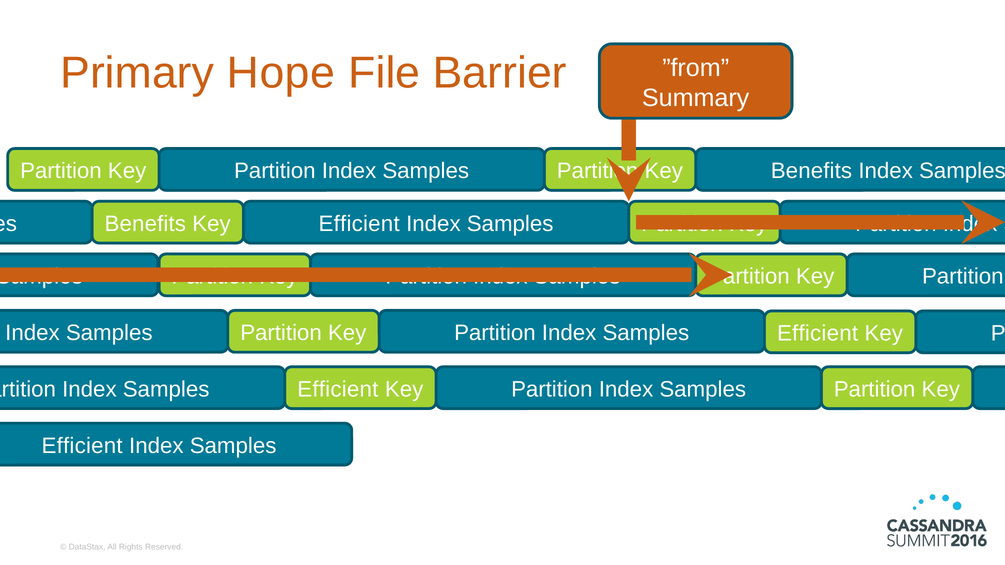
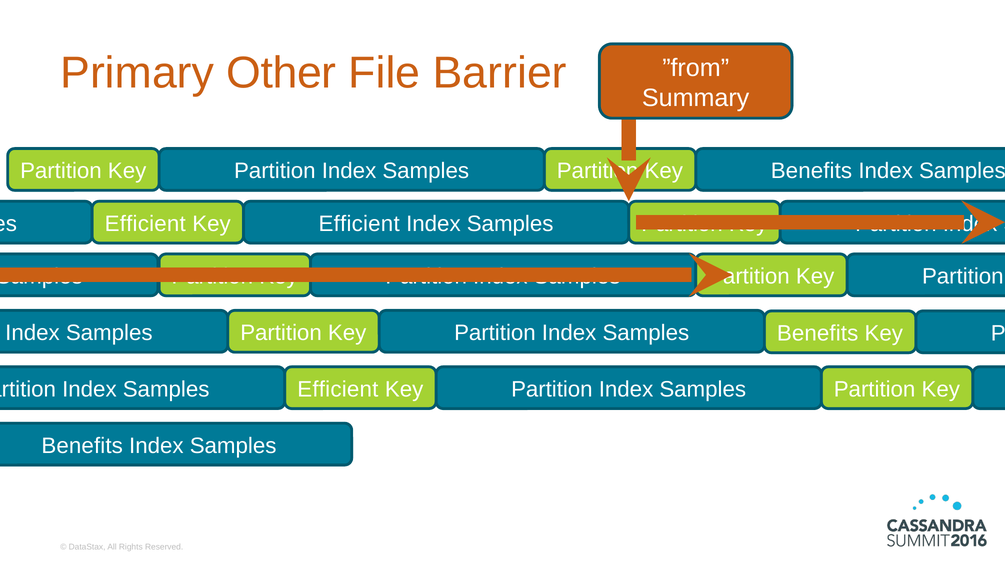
Hope: Hope -> Other
Benefits at (145, 224): Benefits -> Efficient
Efficient at (818, 334): Efficient -> Benefits
Efficient at (82, 446): Efficient -> Benefits
